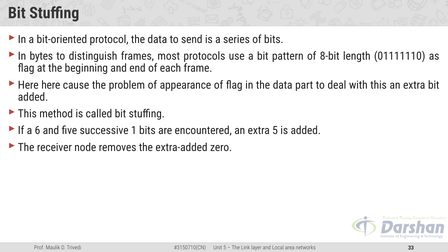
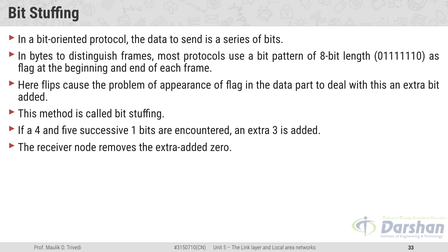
Here here: here -> flips
6: 6 -> 4
extra 5: 5 -> 3
